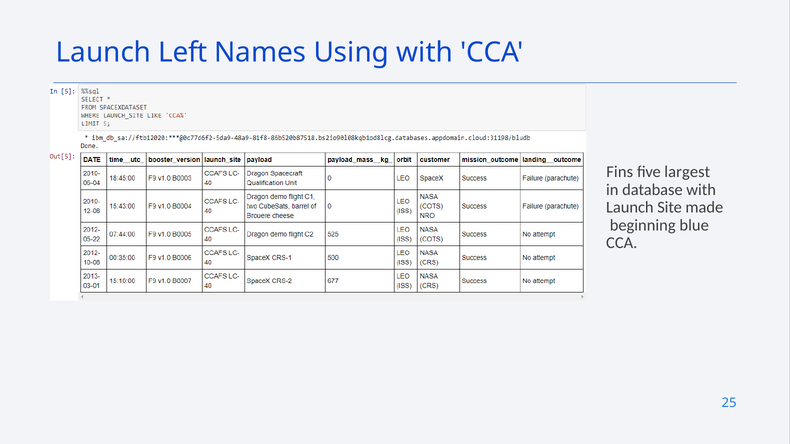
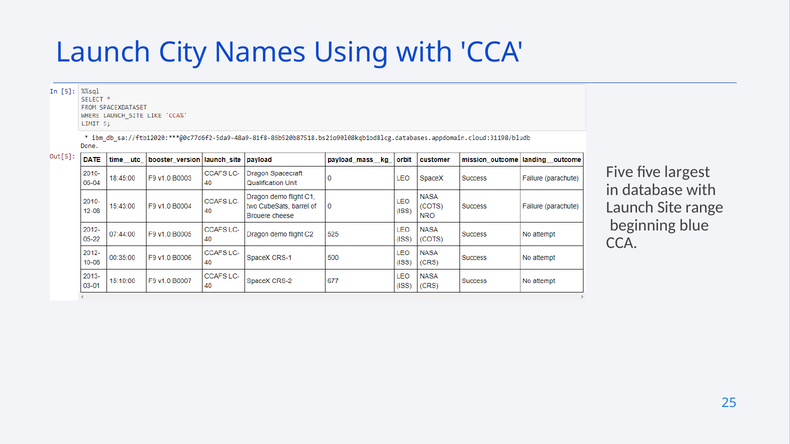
Left: Left -> City
Fins at (620, 172): Fins -> Five
made: made -> range
